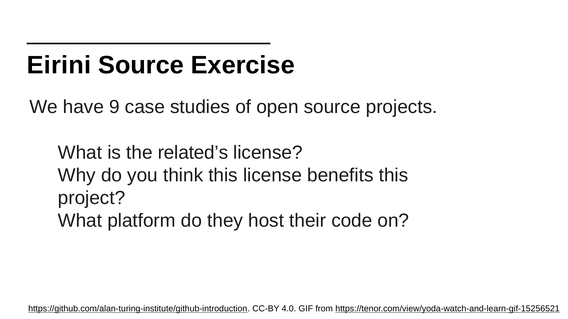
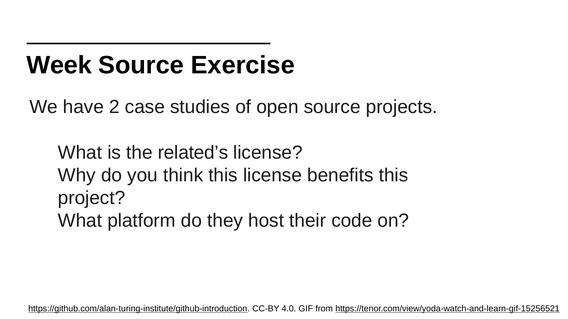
Eirini: Eirini -> Week
have 9: 9 -> 2
